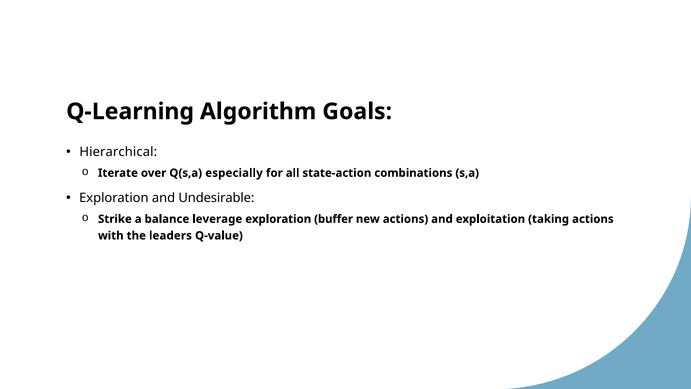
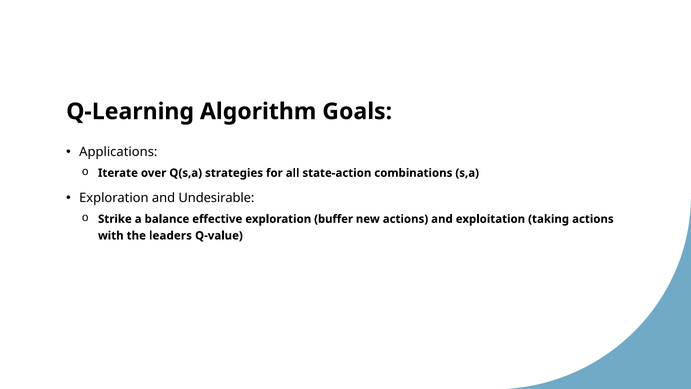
Hierarchical: Hierarchical -> Applications
especially: especially -> strategies
leverage: leverage -> effective
